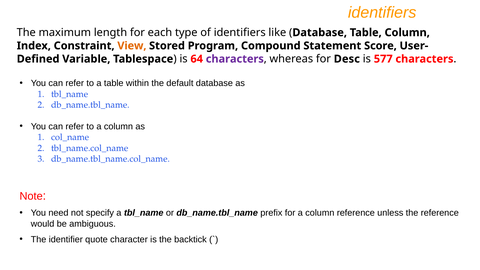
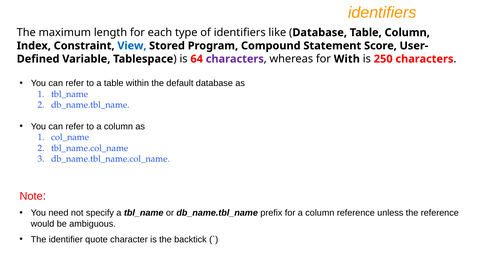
View colour: orange -> blue
Desc: Desc -> With
577: 577 -> 250
